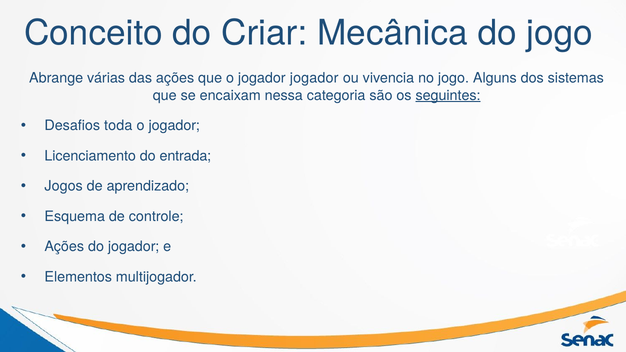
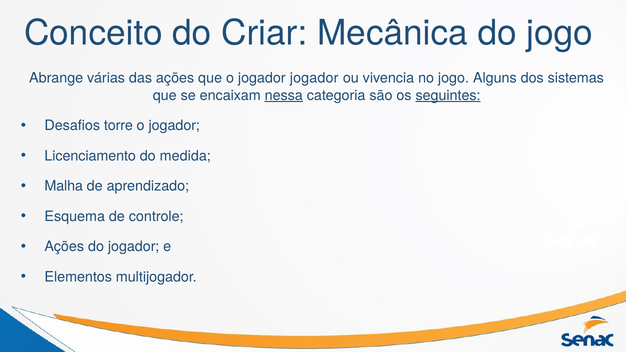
nessa underline: none -> present
toda: toda -> torre
entrada: entrada -> medida
Jogos: Jogos -> Malha
